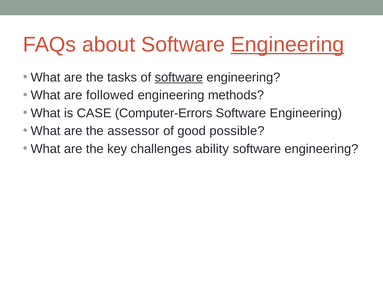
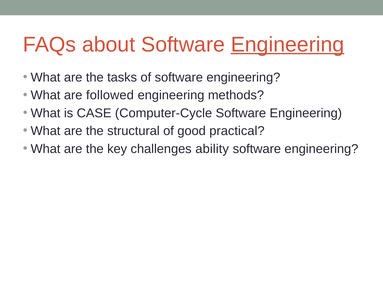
software at (179, 77) underline: present -> none
Computer-Errors: Computer-Errors -> Computer-Cycle
assessor: assessor -> structural
possible: possible -> practical
